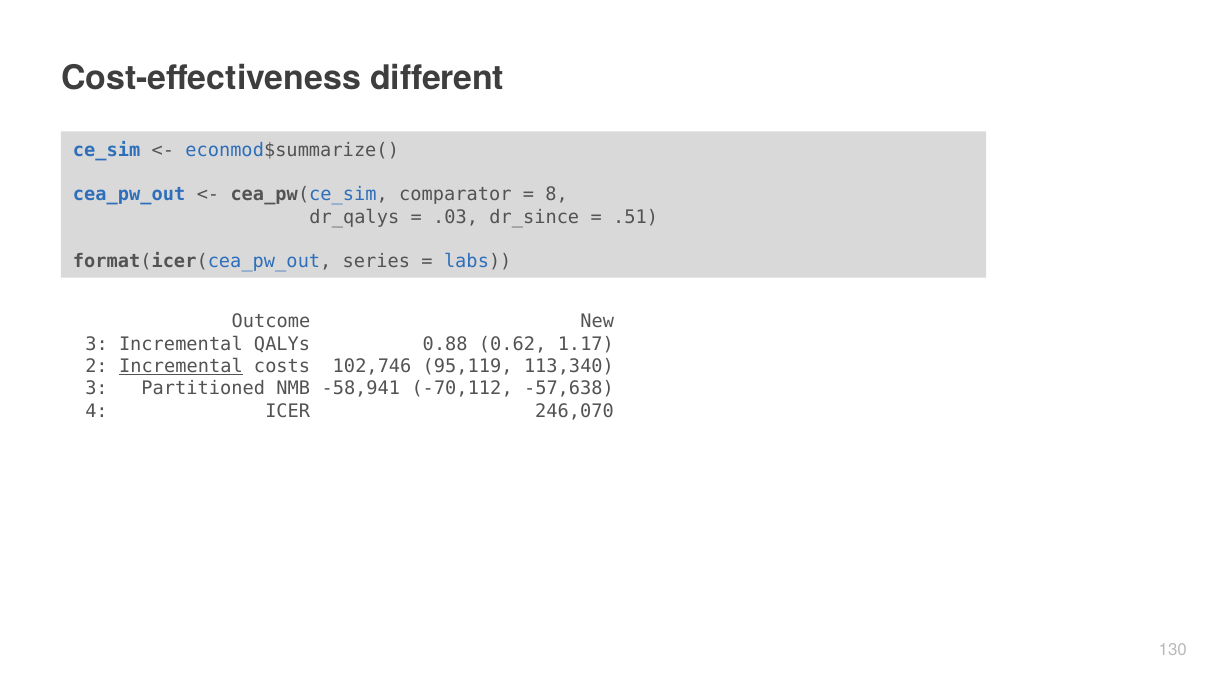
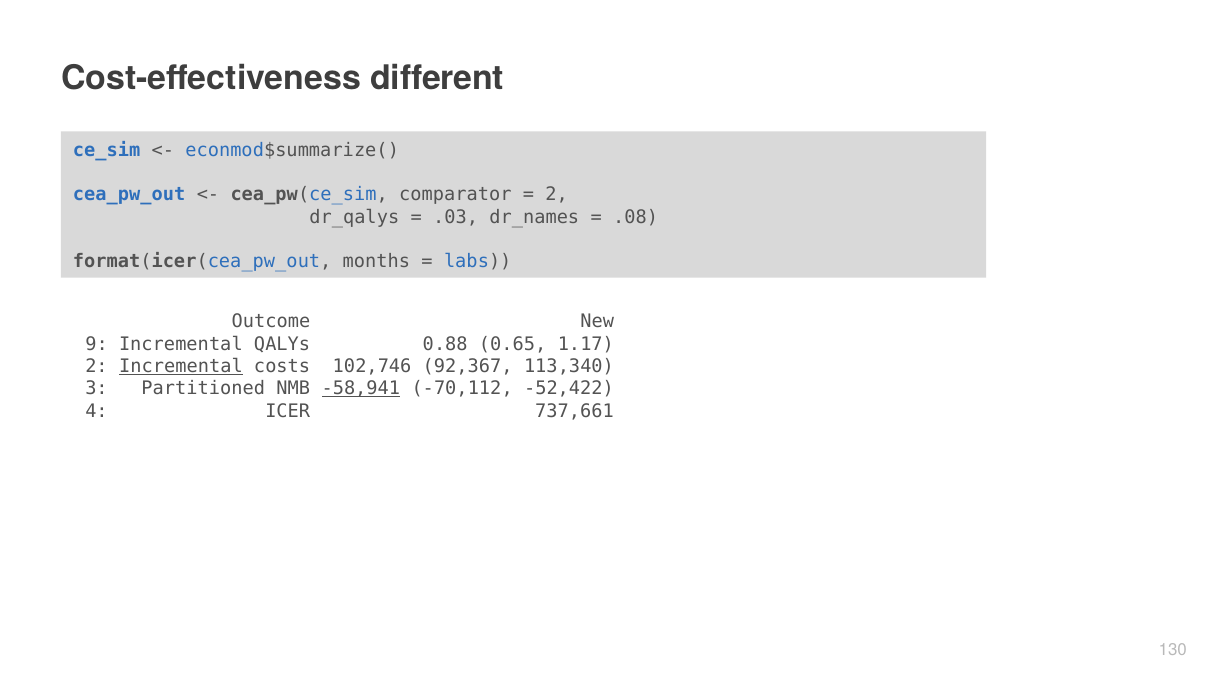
8 at (557, 195): 8 -> 2
dr_since: dr_since -> dr_names
.51: .51 -> .08
series: series -> months
3 at (97, 344): 3 -> 9
0.62: 0.62 -> 0.65
95,119: 95,119 -> 92,367
-58,941 underline: none -> present
-57,638: -57,638 -> -52,422
246,070: 246,070 -> 737,661
